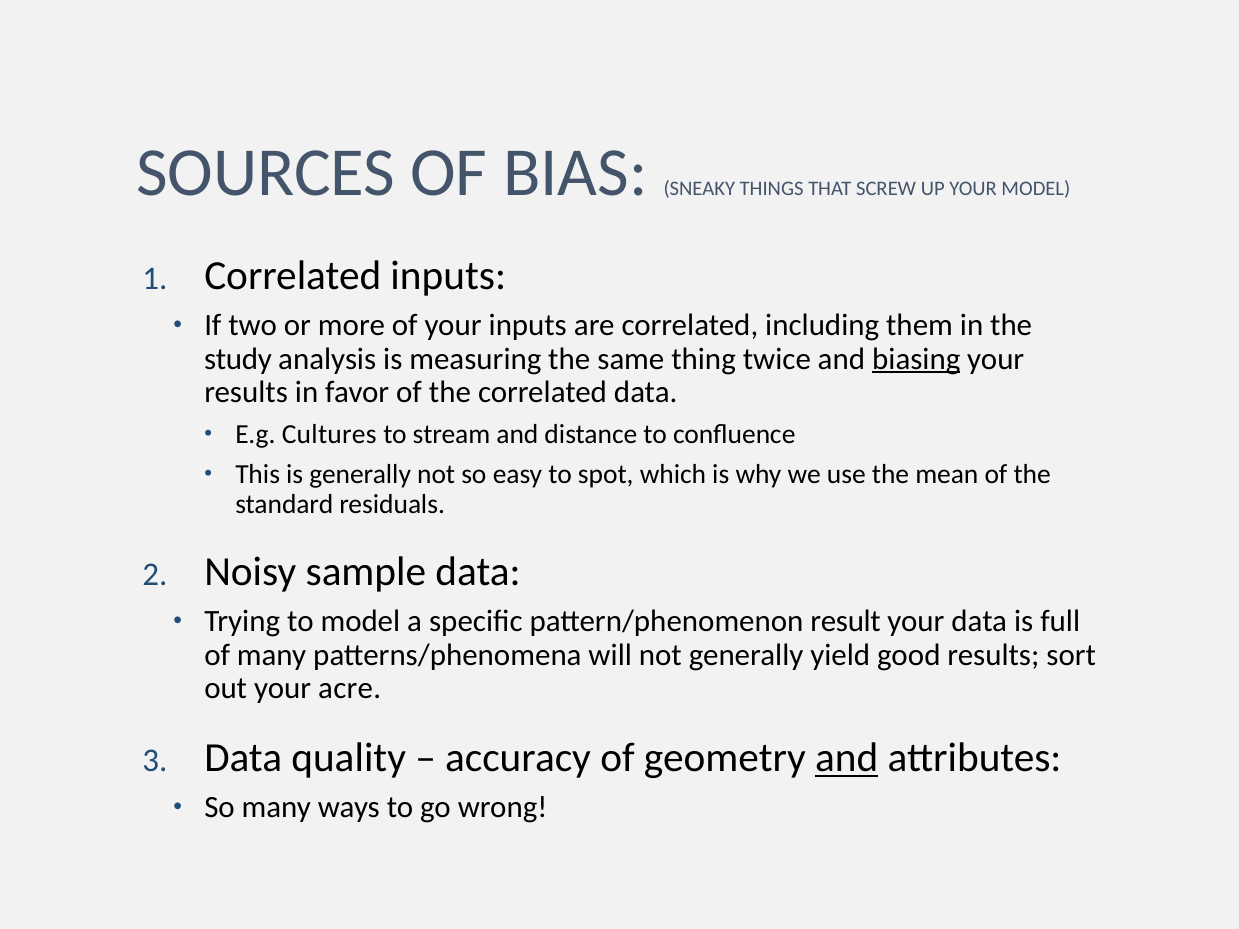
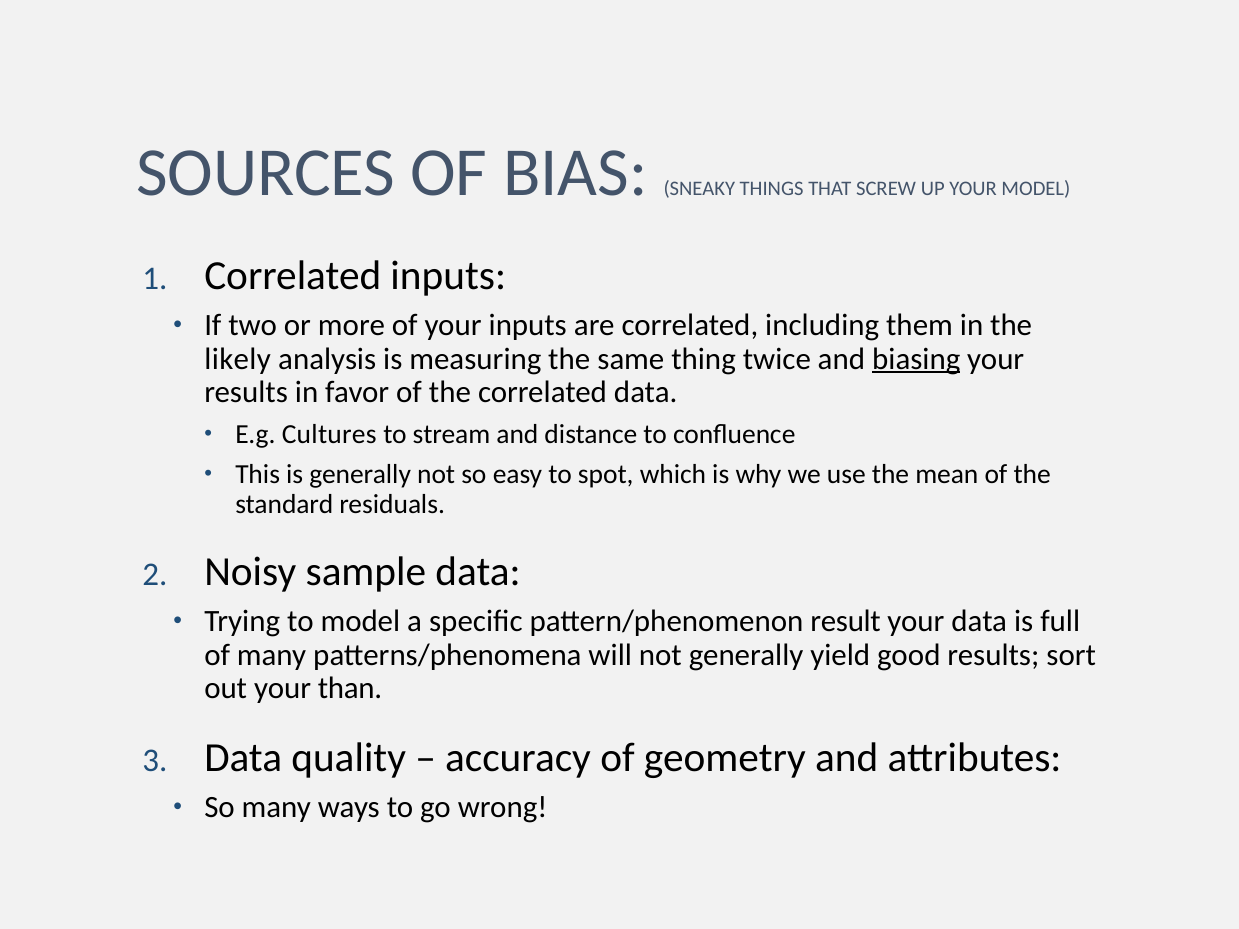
study: study -> likely
acre: acre -> than
and at (847, 758) underline: present -> none
